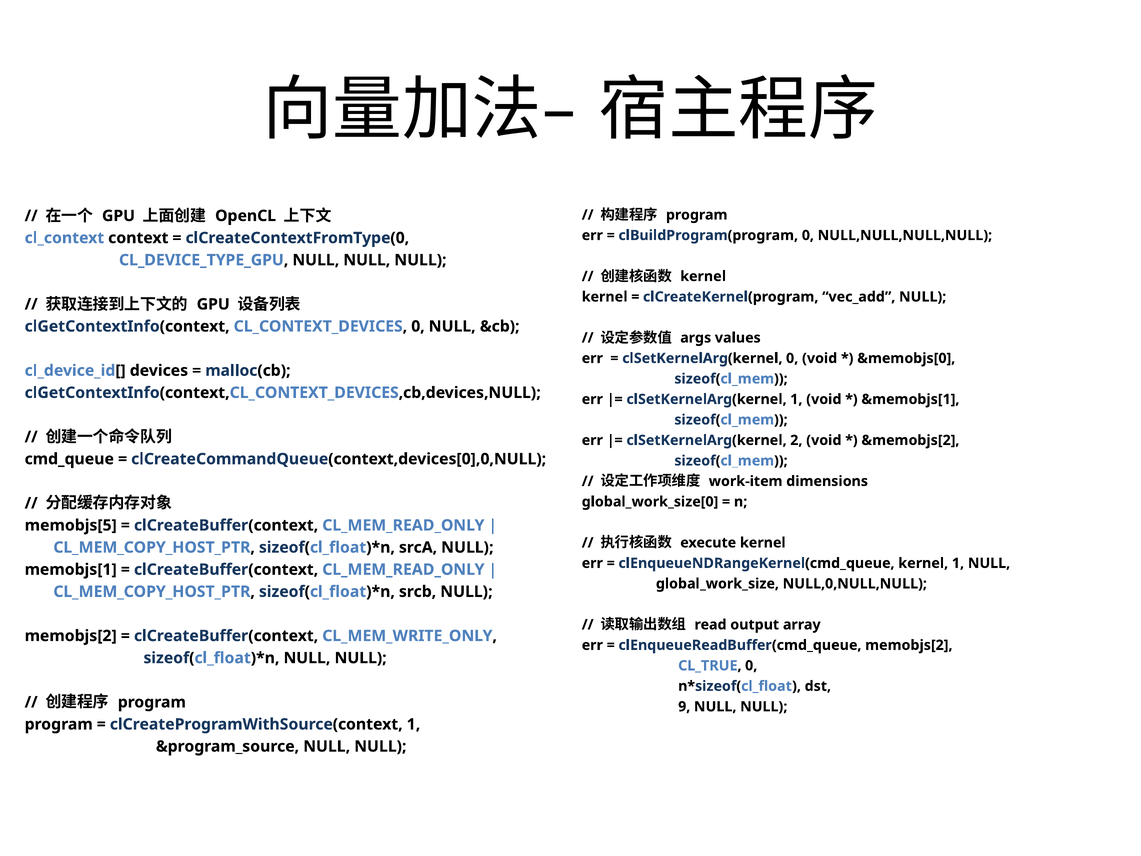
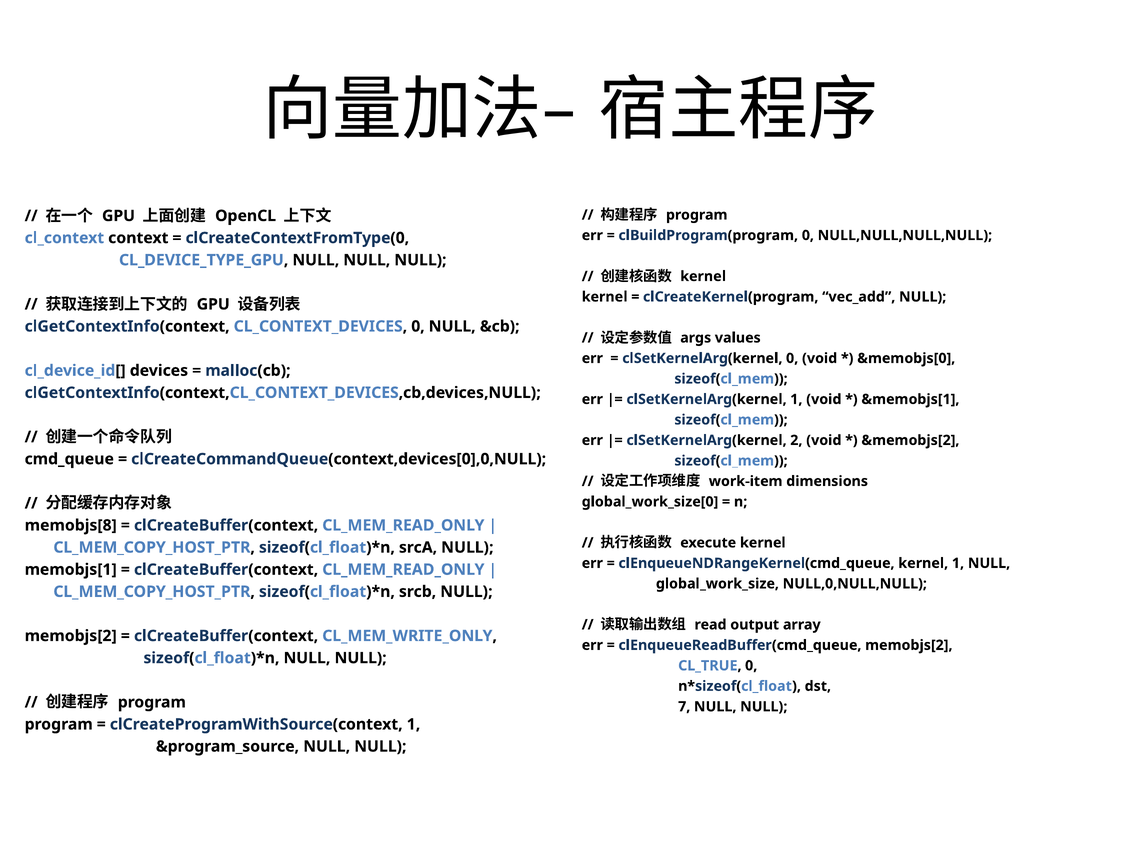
memobjs[5: memobjs[5 -> memobjs[8
9: 9 -> 7
